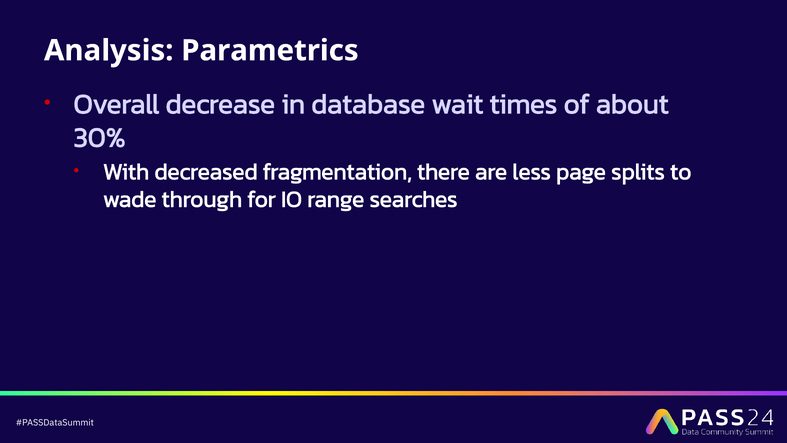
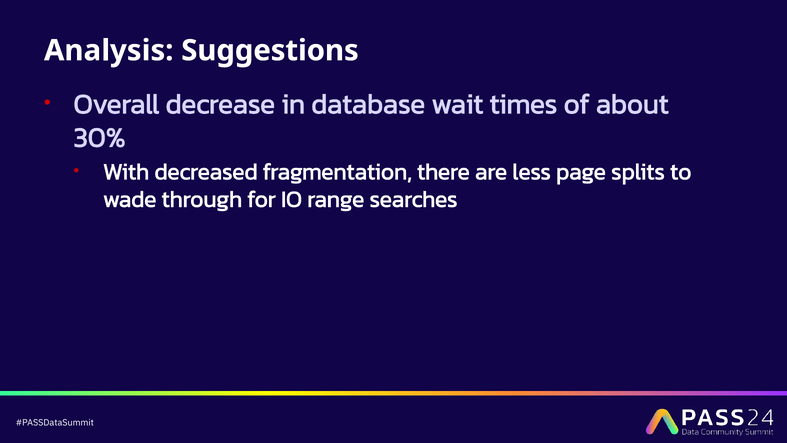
Parametrics: Parametrics -> Suggestions
